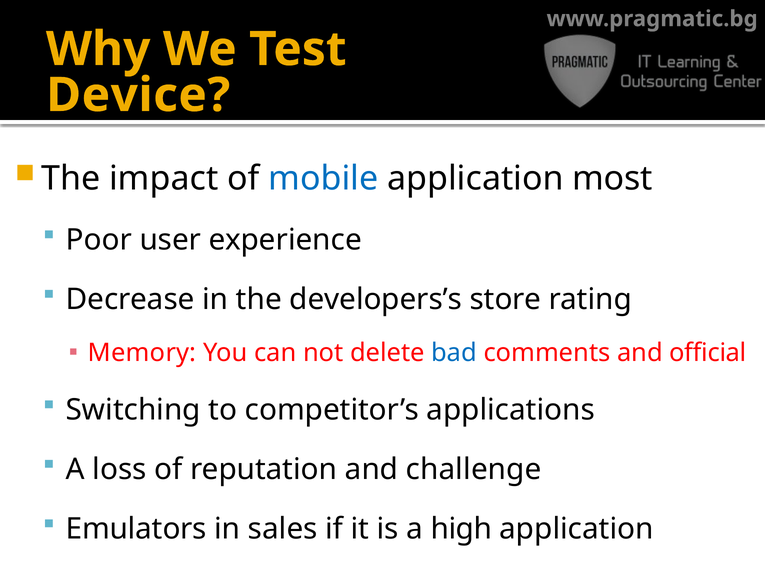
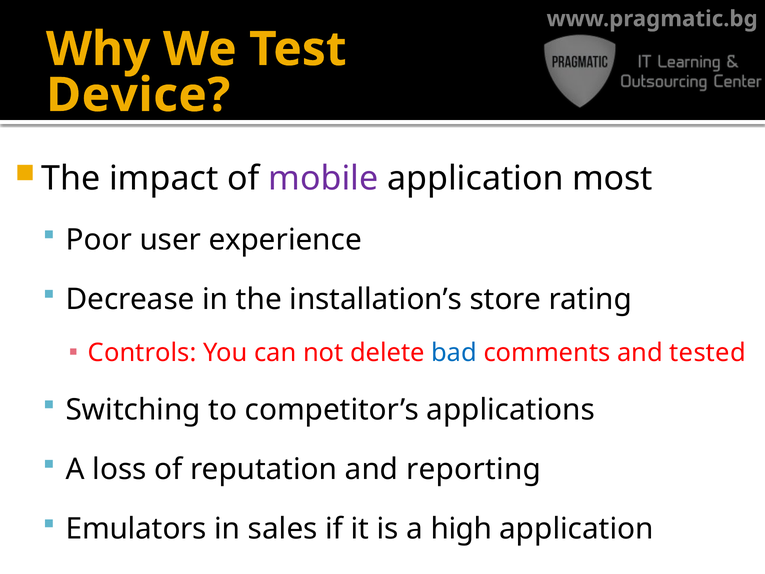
mobile colour: blue -> purple
developers’s: developers’s -> installation’s
Memory: Memory -> Controls
official: official -> tested
challenge: challenge -> reporting
